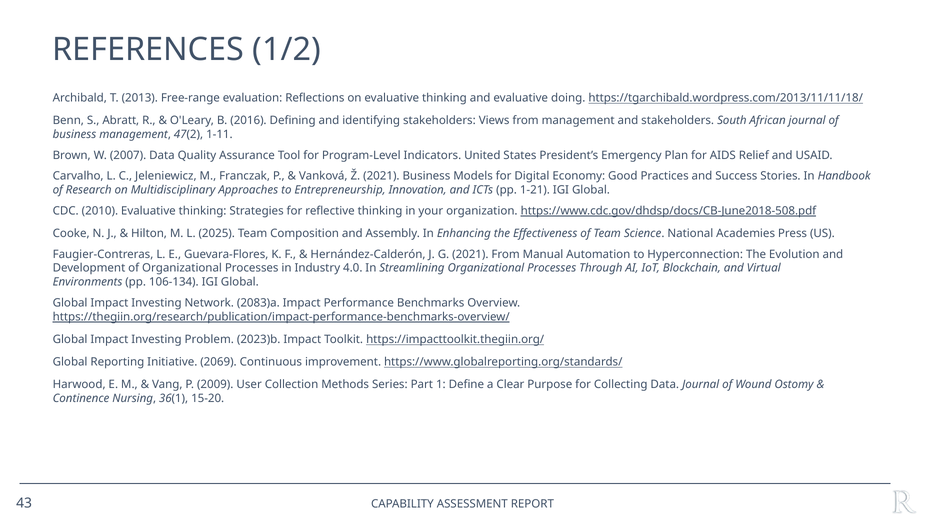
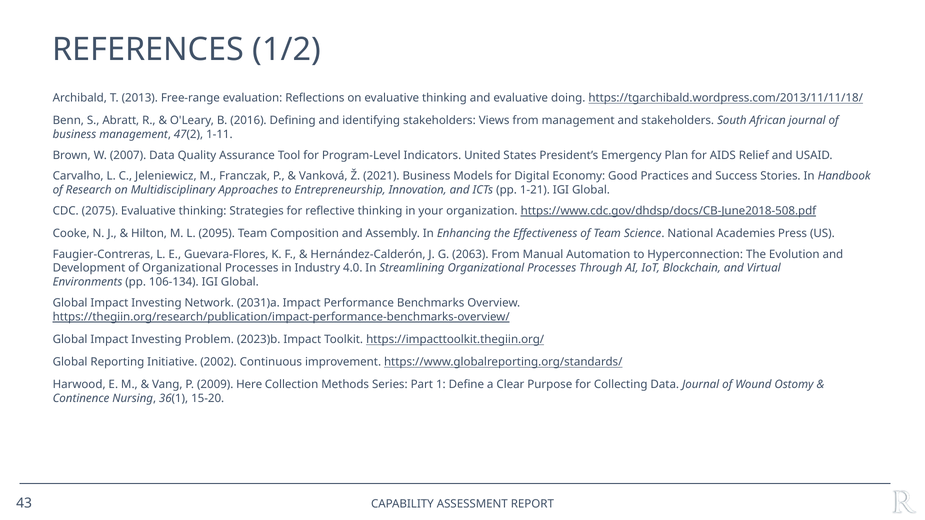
2010: 2010 -> 2075
2025: 2025 -> 2095
G 2021: 2021 -> 2063
2083)a: 2083)a -> 2031)a
2069: 2069 -> 2002
User: User -> Here
